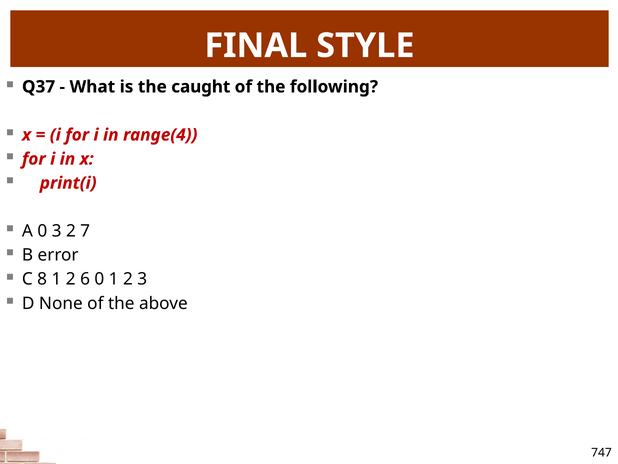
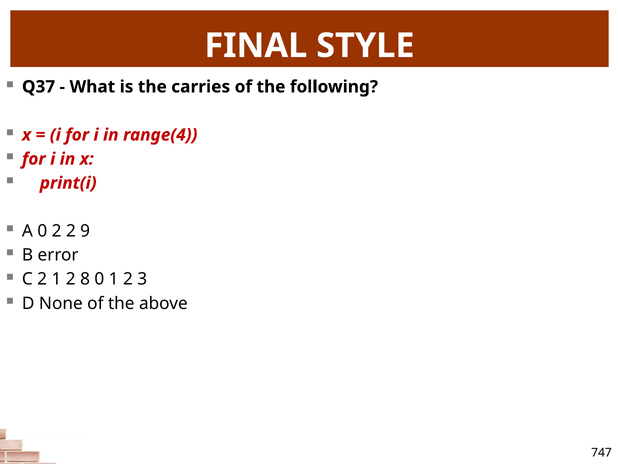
caught: caught -> carries
0 3: 3 -> 2
7: 7 -> 9
C 8: 8 -> 2
6: 6 -> 8
